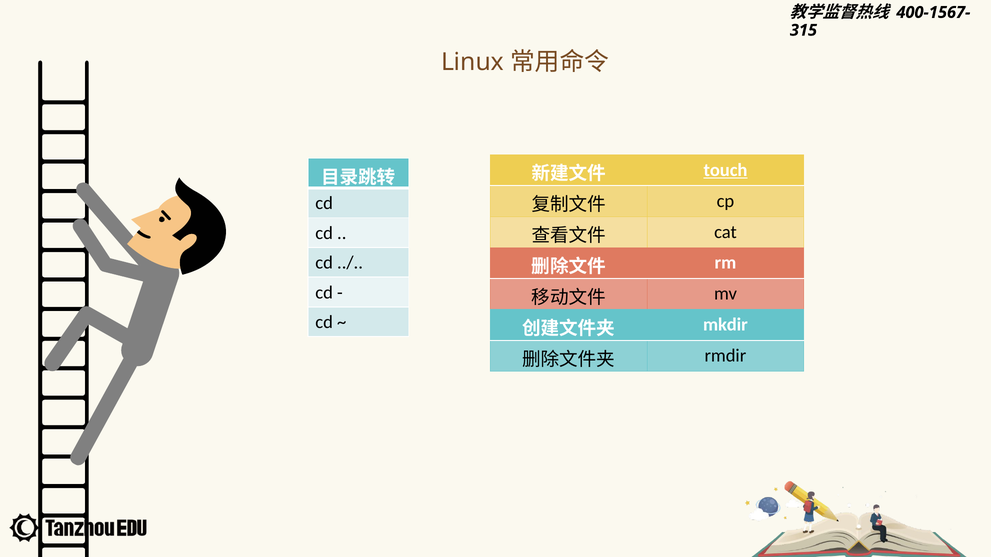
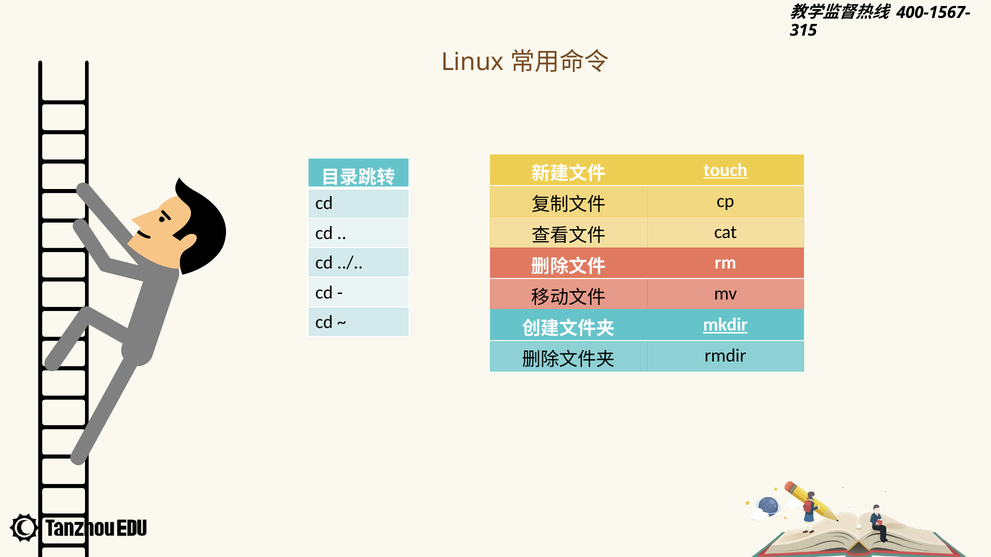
mkdir underline: none -> present
